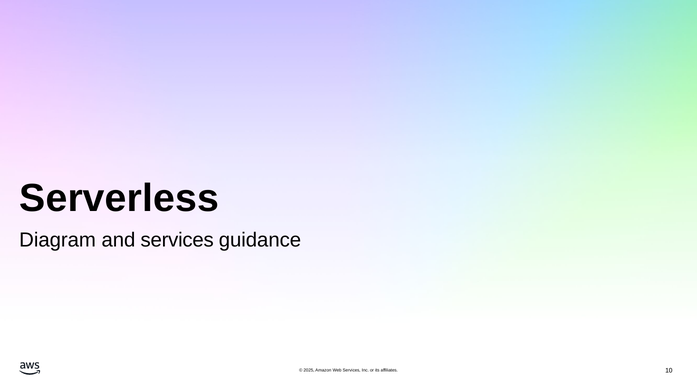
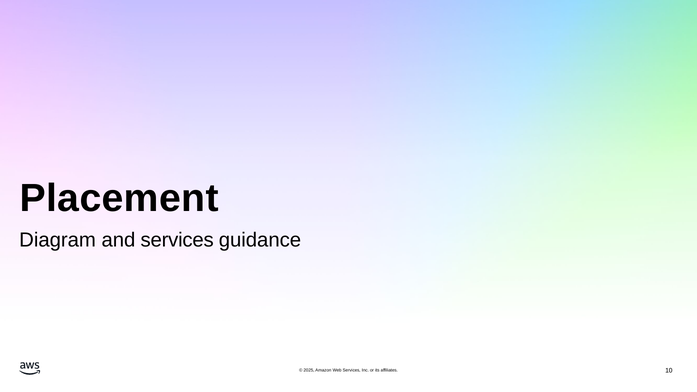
Serverless: Serverless -> Placement
